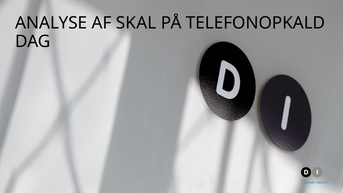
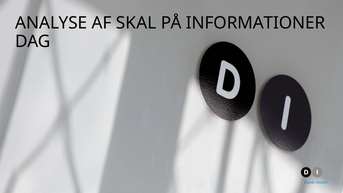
TELEFONOPKALD: TELEFONOPKALD -> INFORMATIONER
